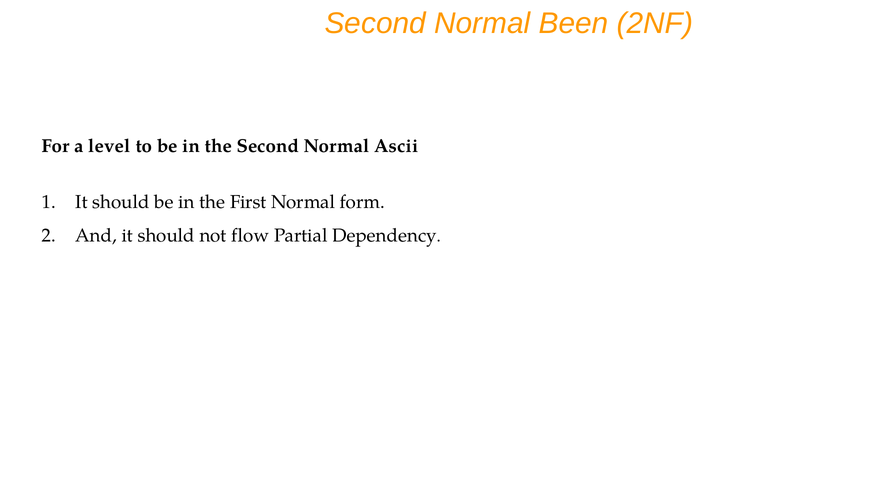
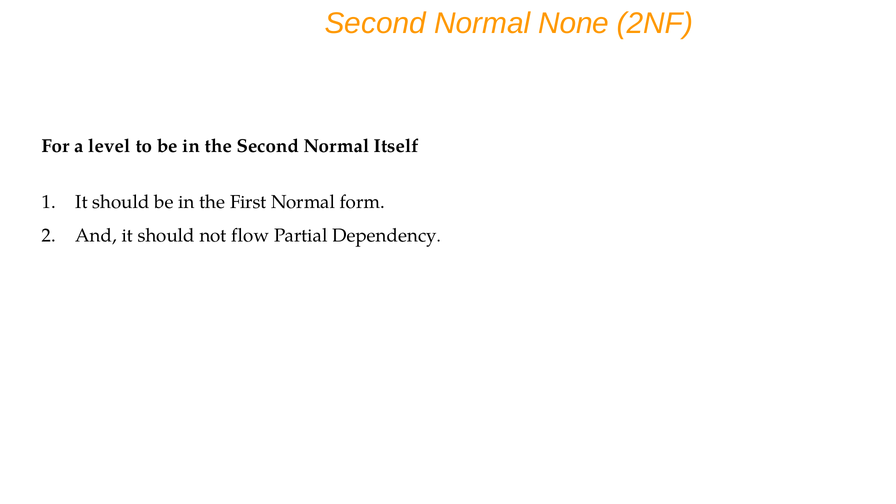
Been: Been -> None
Ascii: Ascii -> Itself
